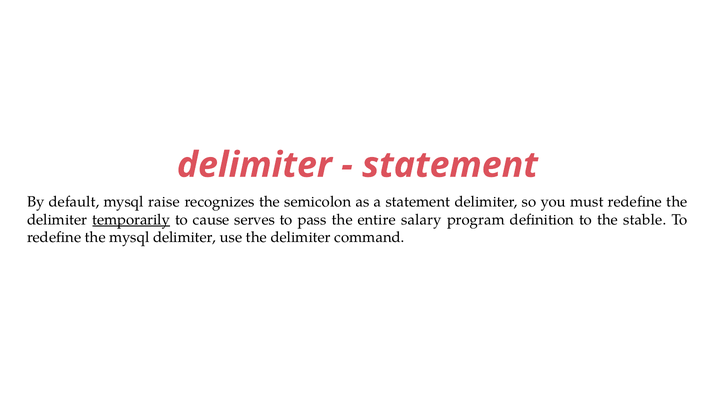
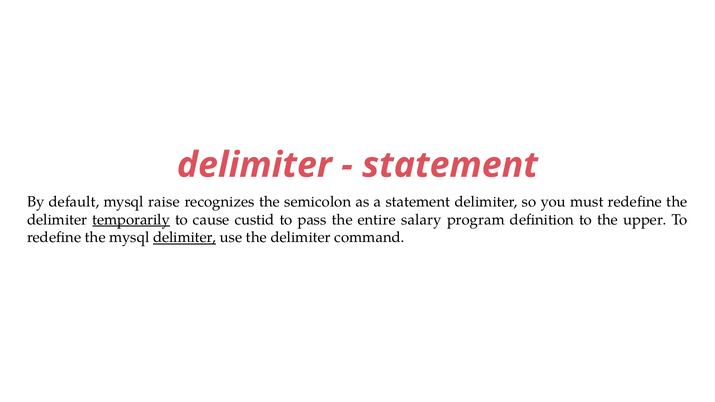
serves: serves -> custid
stable: stable -> upper
delimiter at (185, 238) underline: none -> present
